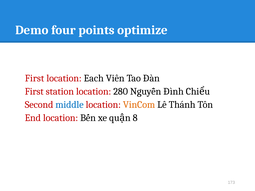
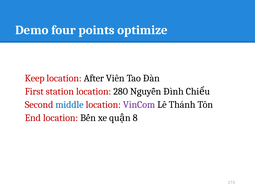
First at (35, 78): First -> Keep
Each: Each -> After
VinCom colour: orange -> purple
